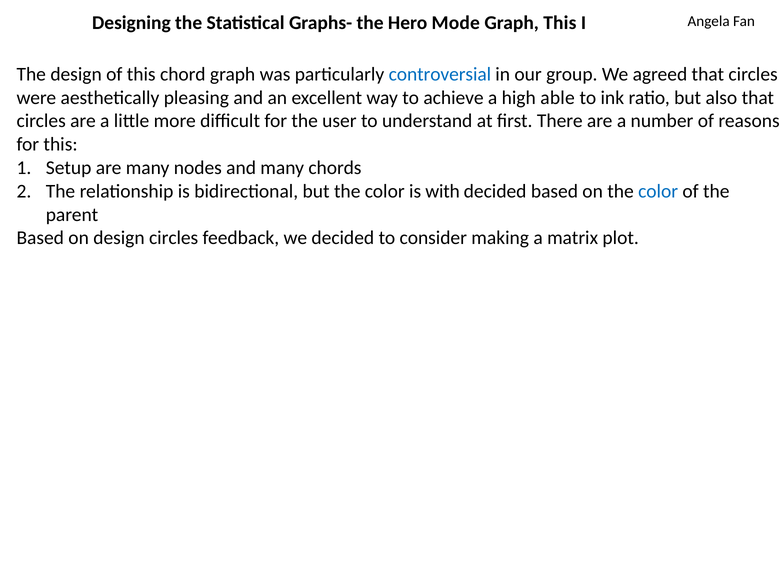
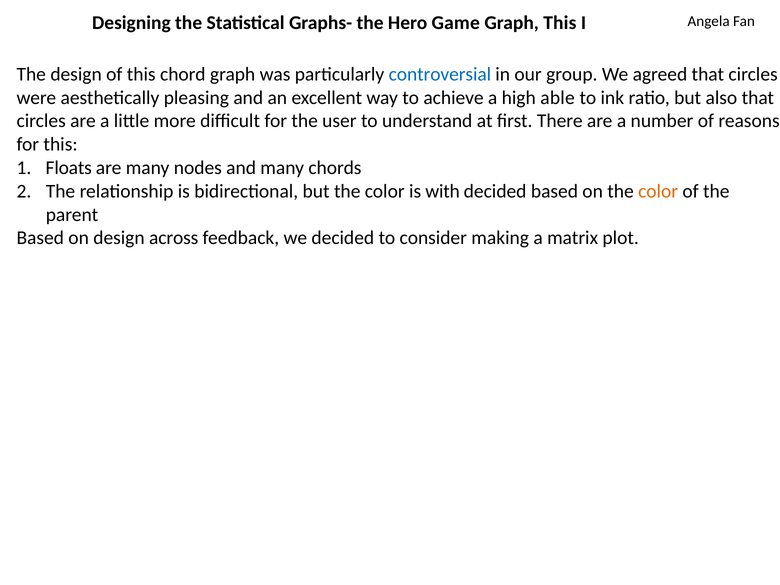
Mode: Mode -> Game
Setup: Setup -> Floats
color at (658, 191) colour: blue -> orange
design circles: circles -> across
